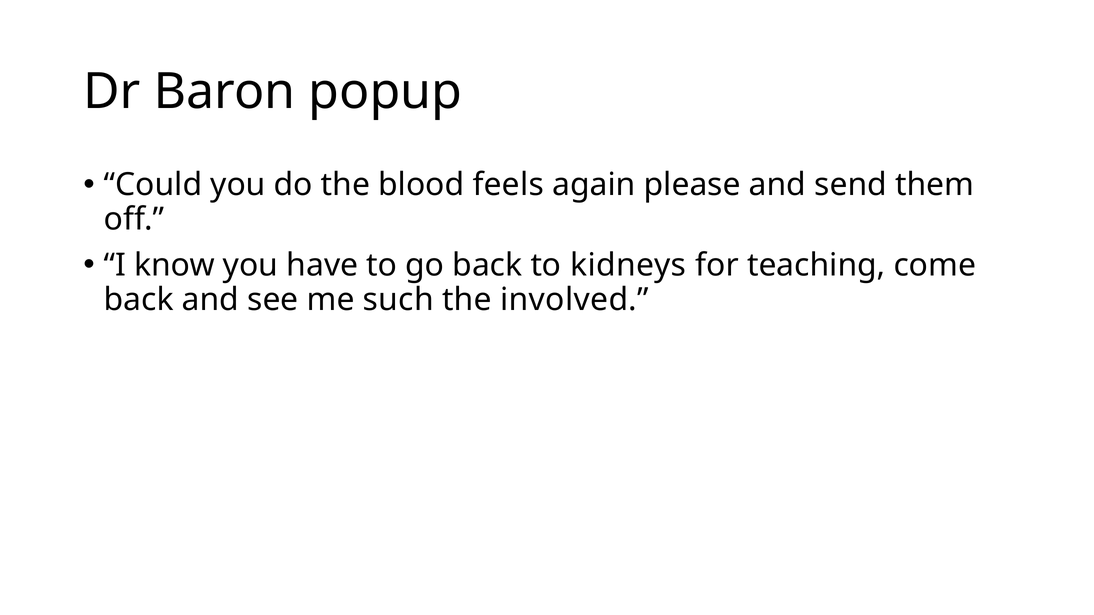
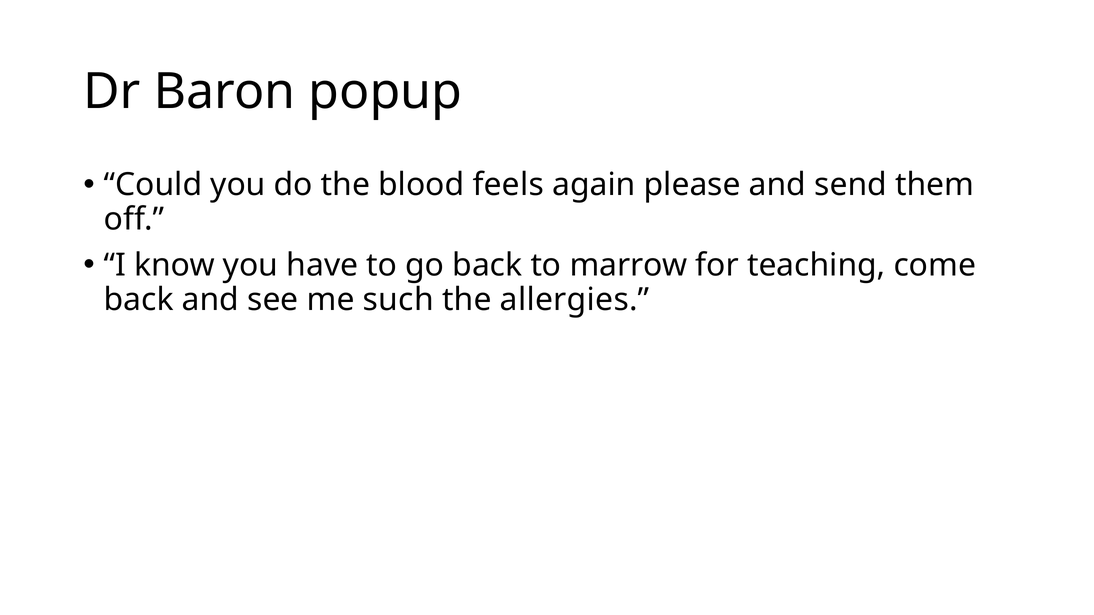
kidneys: kidneys -> marrow
involved: involved -> allergies
